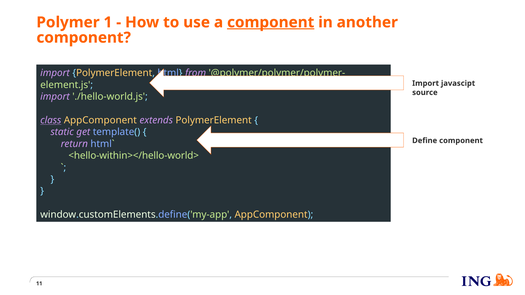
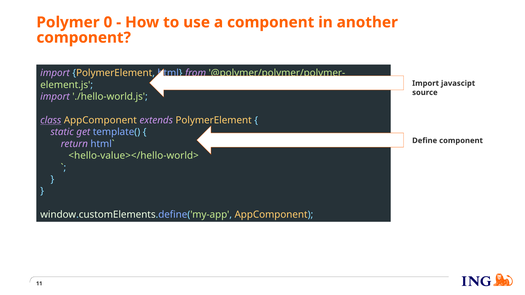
1: 1 -> 0
component at (271, 22) underline: present -> none
<hello-within></hello-world>: <hello-within></hello-world> -> <hello-value></hello-world>
